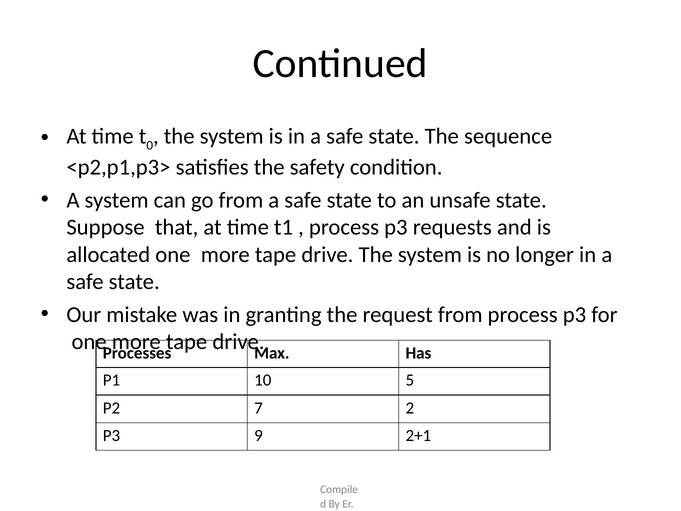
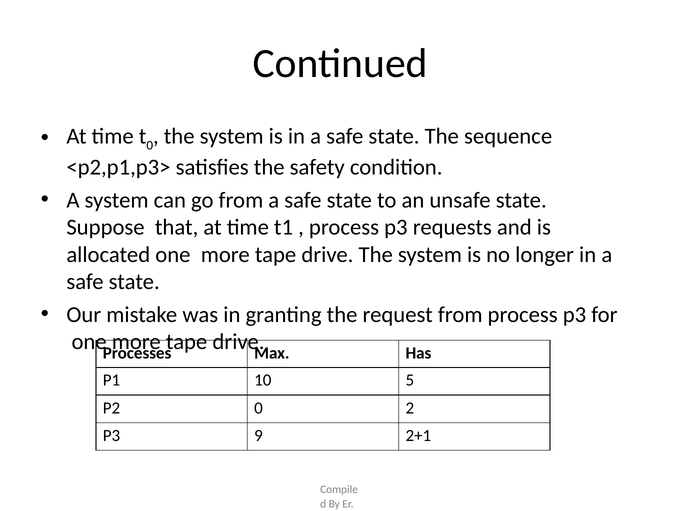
P2 7: 7 -> 0
